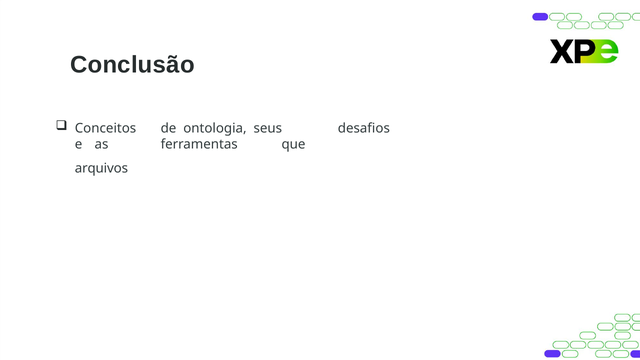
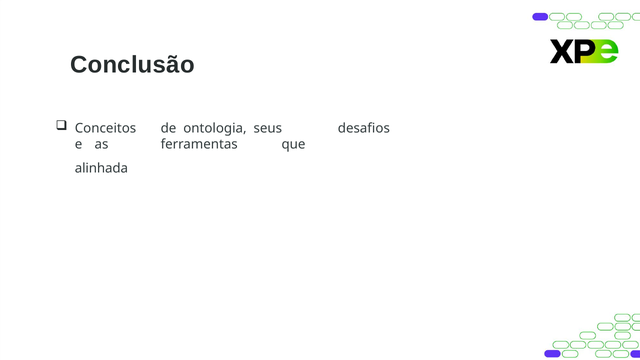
arquivos: arquivos -> alinhada
